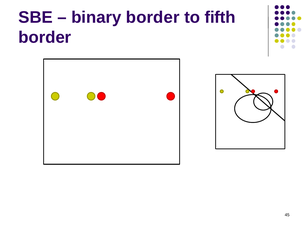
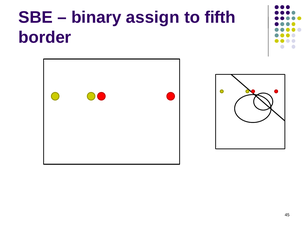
binary border: border -> assign
